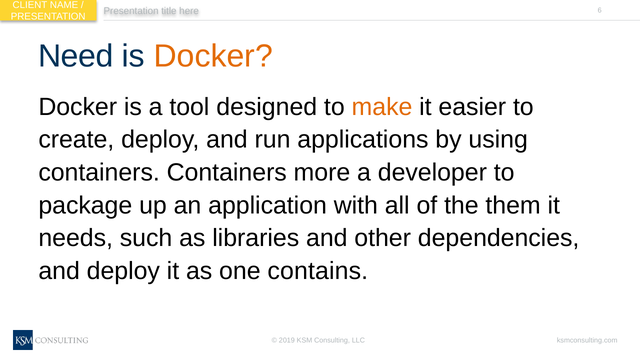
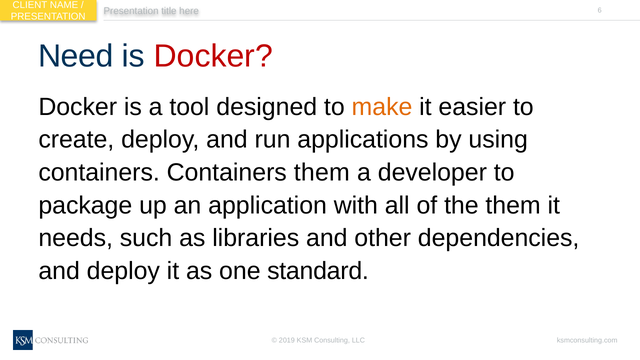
Docker at (213, 56) colour: orange -> red
Containers more: more -> them
contains: contains -> standard
